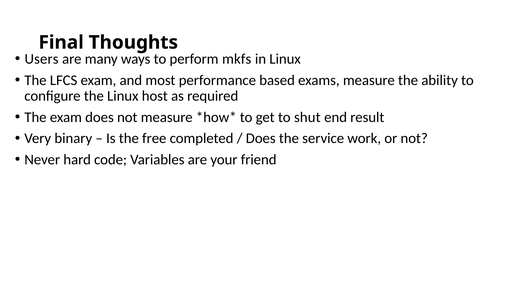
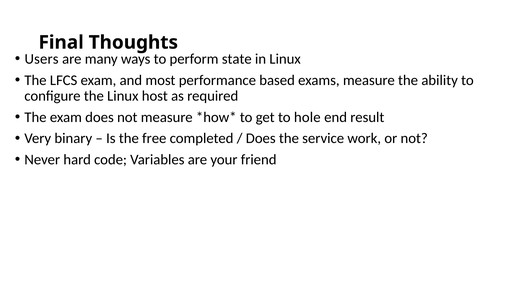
mkfs: mkfs -> state
shut: shut -> hole
